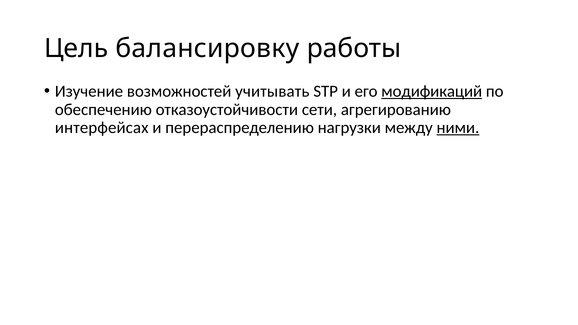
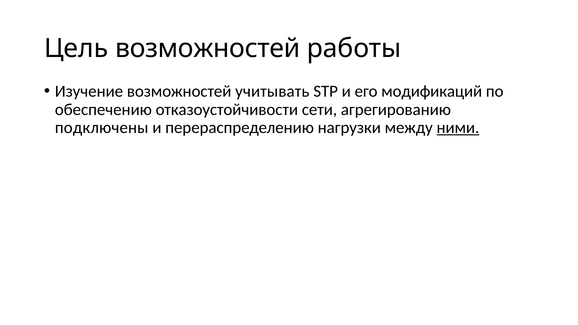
Цель балансировку: балансировку -> возможностей
модификаций underline: present -> none
интерфейсах: интерфейсах -> подключены
